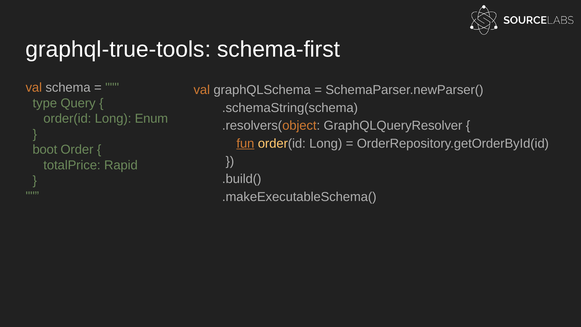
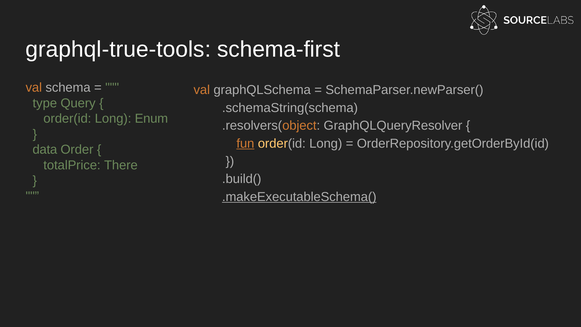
boot: boot -> data
Rapid: Rapid -> There
.makeExecutableSchema( underline: none -> present
